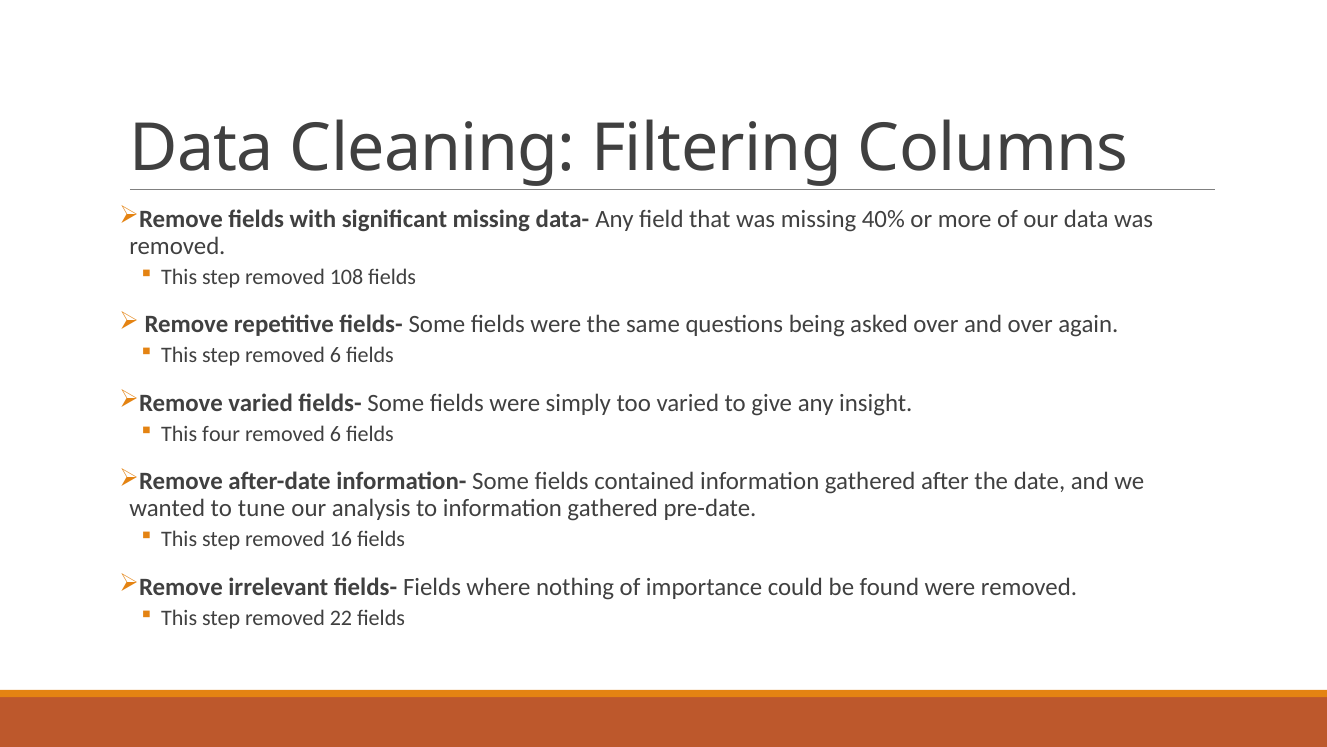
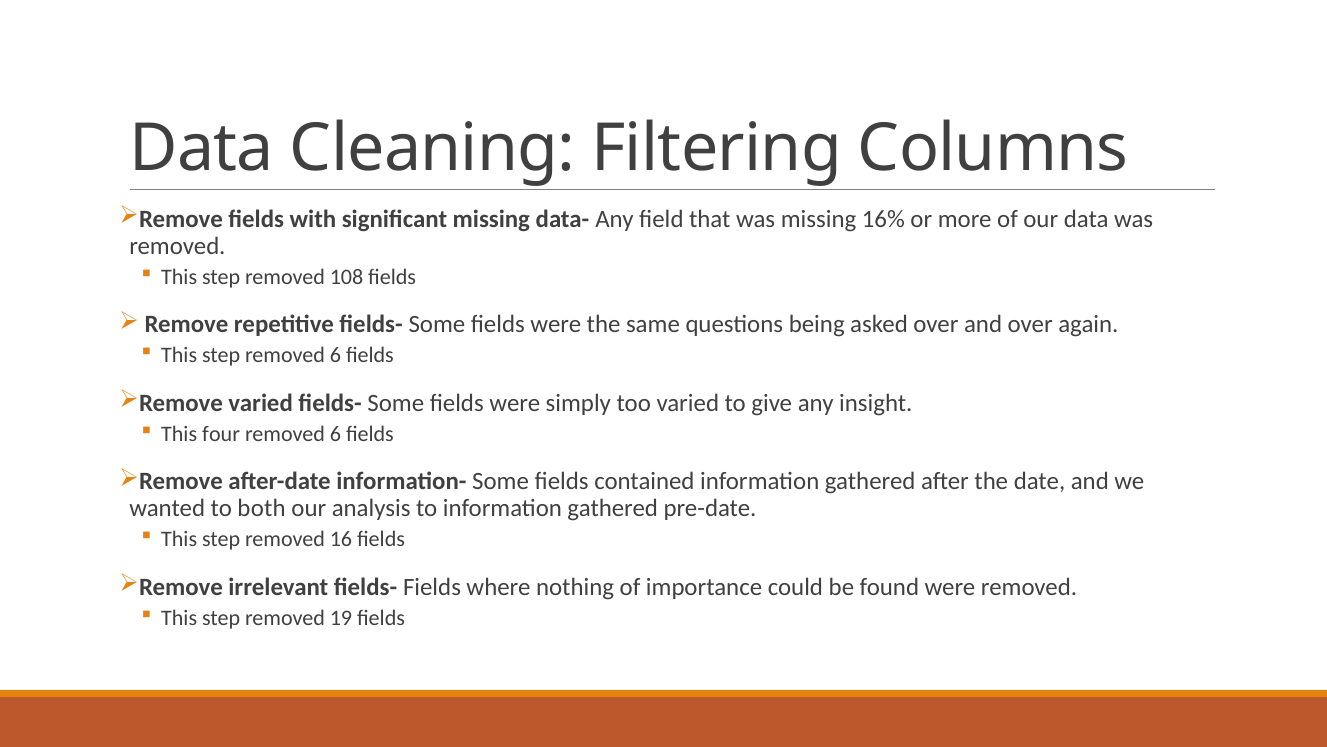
40%: 40% -> 16%
tune: tune -> both
22: 22 -> 19
